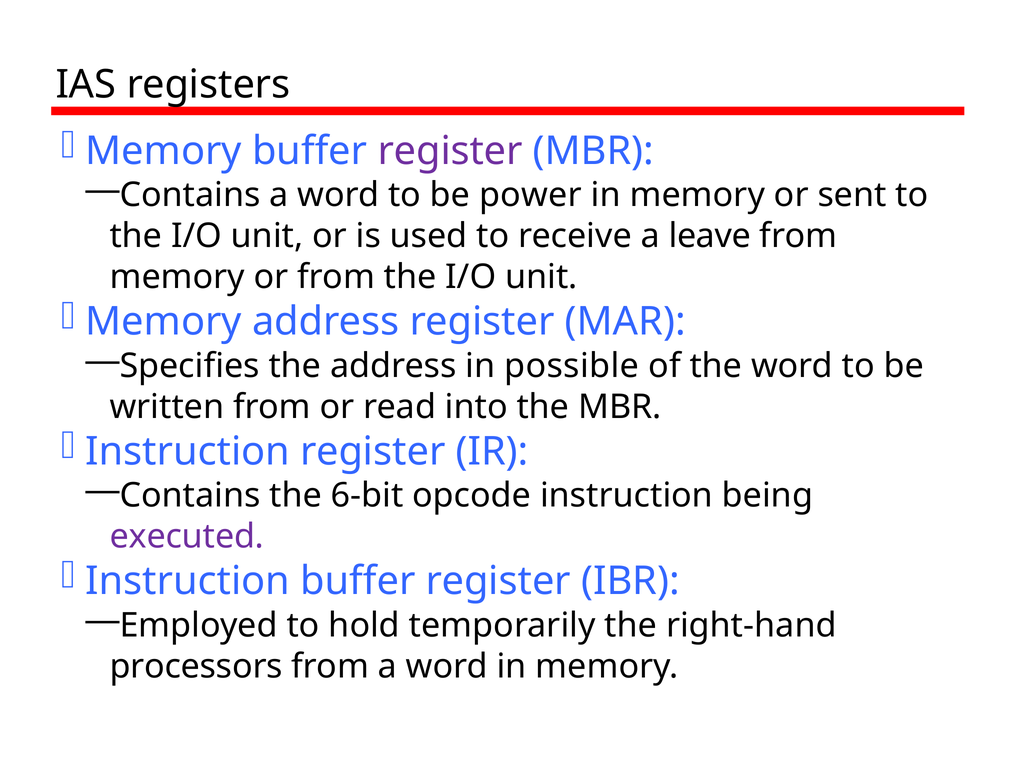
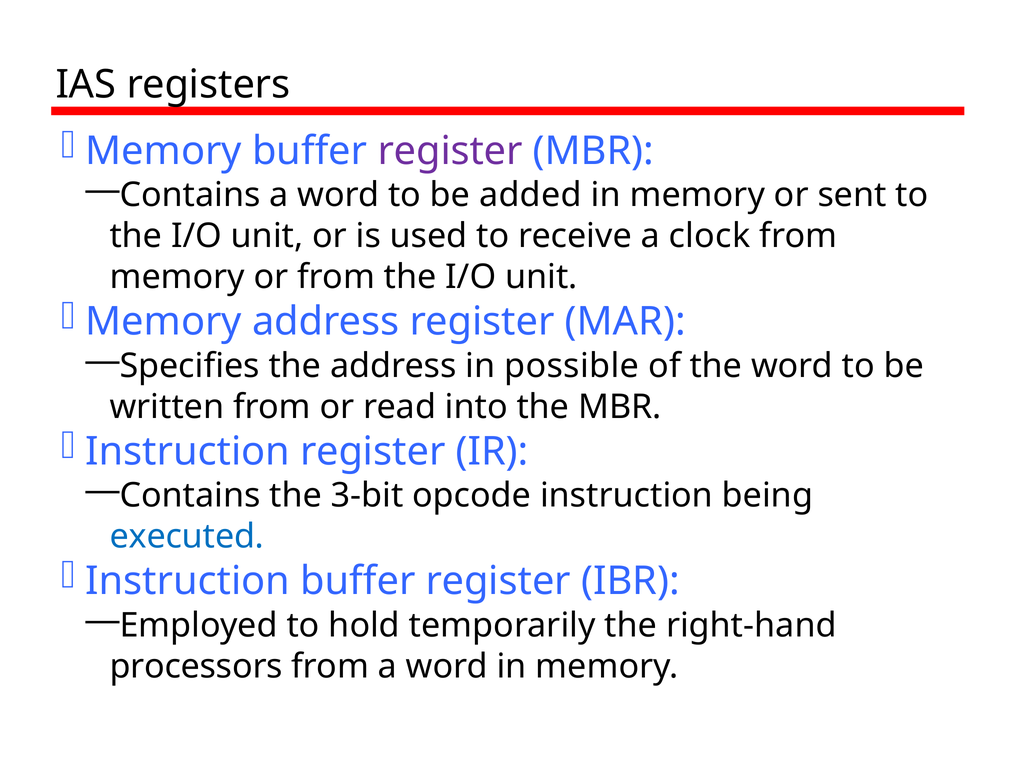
power: power -> added
leave: leave -> clock
6-bit: 6-bit -> 3-bit
executed colour: purple -> blue
